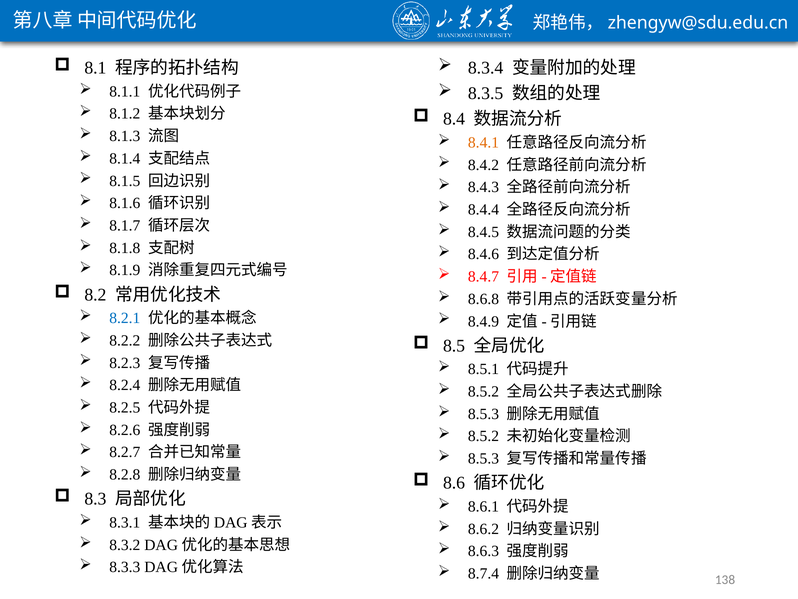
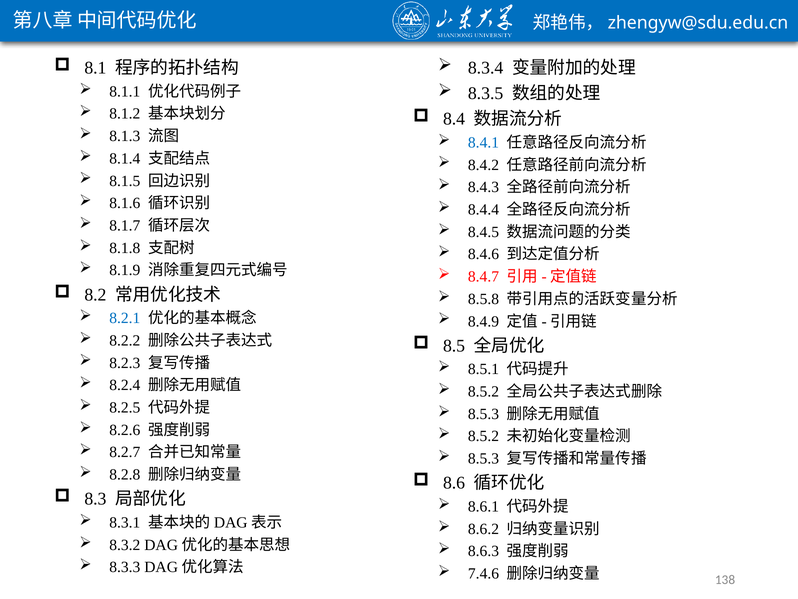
8.4.1 colour: orange -> blue
8.6.8: 8.6.8 -> 8.5.8
8.7.4: 8.7.4 -> 7.4.6
